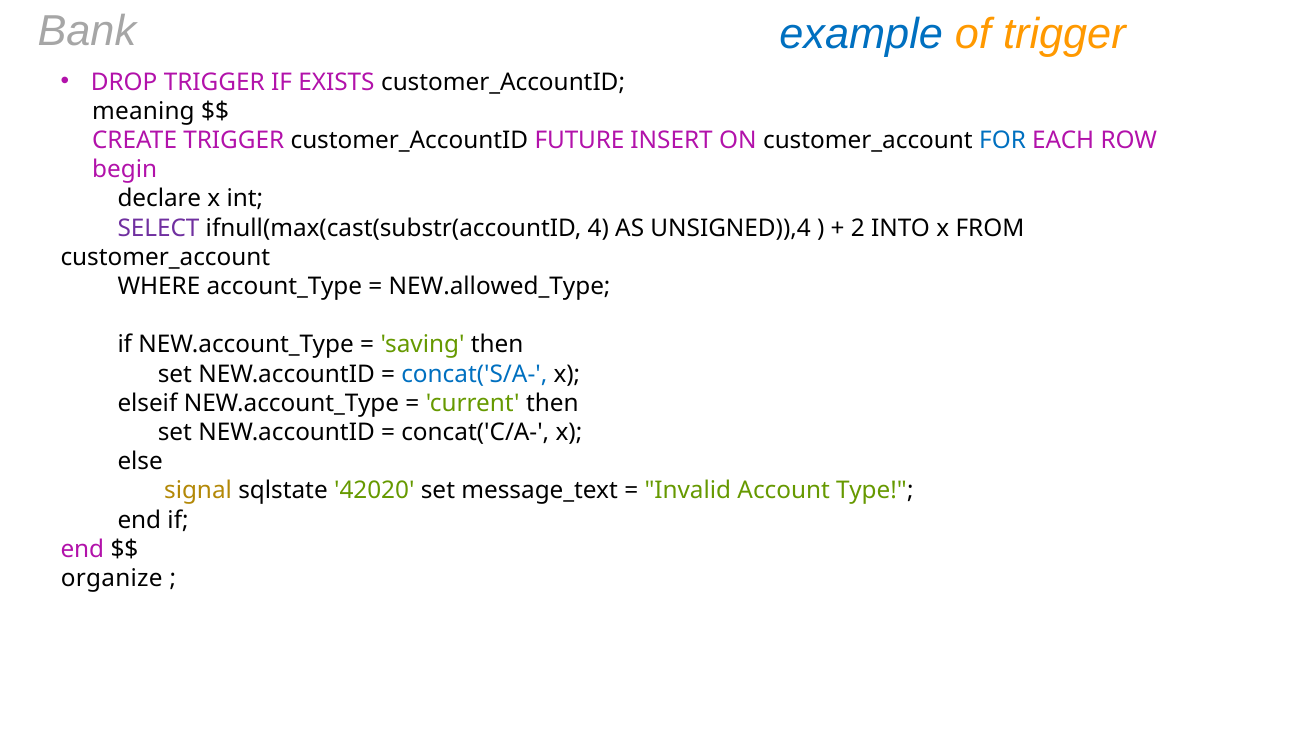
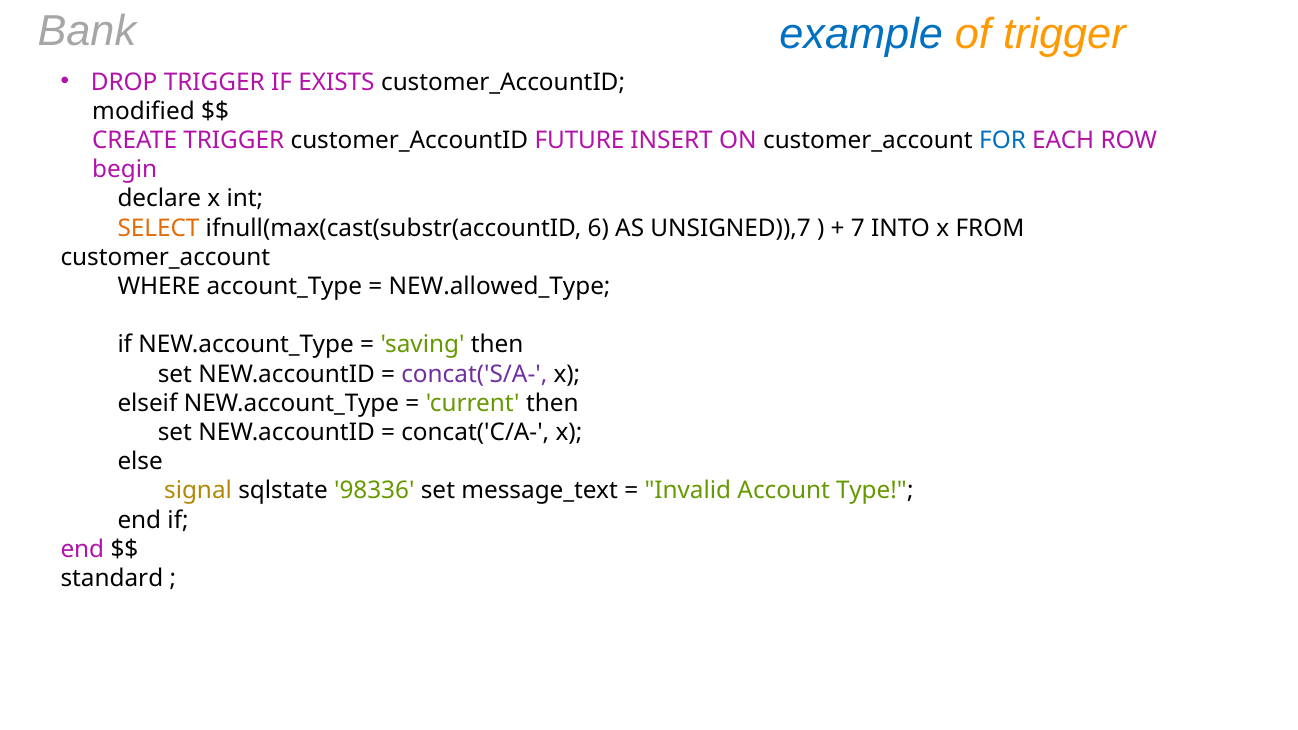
meaning: meaning -> modified
SELECT colour: purple -> orange
4: 4 -> 6
UNSIGNED)),4: UNSIGNED)),4 -> UNSIGNED)),7
2: 2 -> 7
concat('S/A- colour: blue -> purple
42020: 42020 -> 98336
organize: organize -> standard
